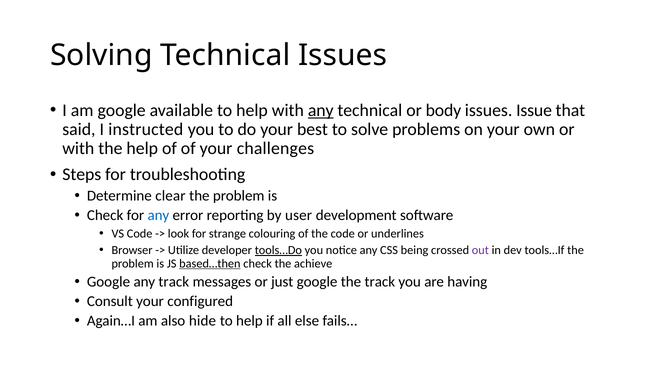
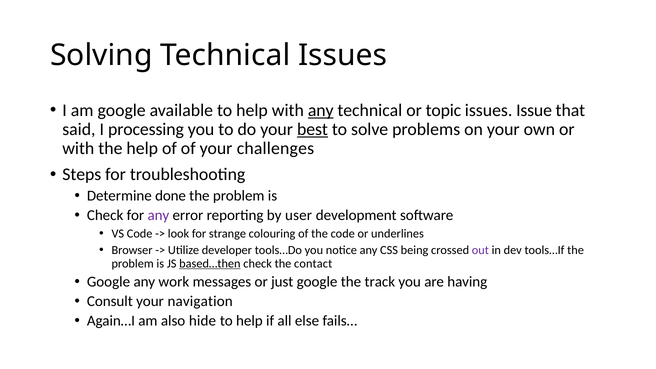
body: body -> topic
instructed: instructed -> processing
best underline: none -> present
clear: clear -> done
any at (158, 215) colour: blue -> purple
tools…Do underline: present -> none
achieve: achieve -> contact
any track: track -> work
configured: configured -> navigation
